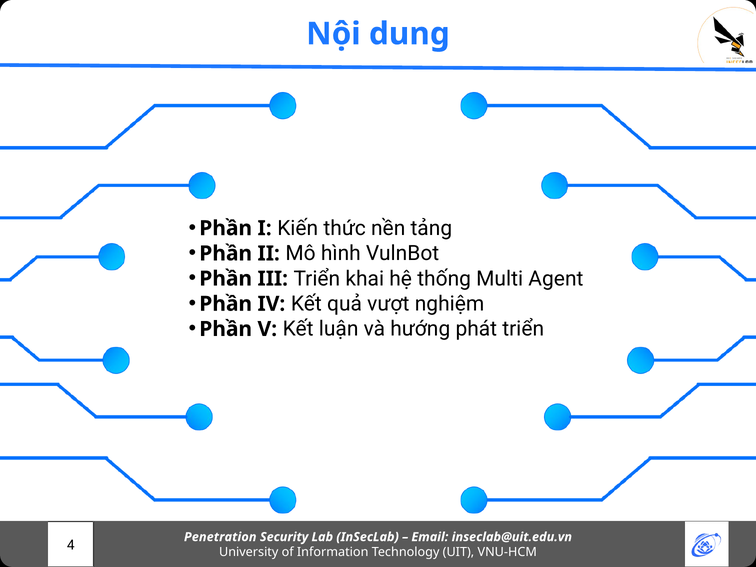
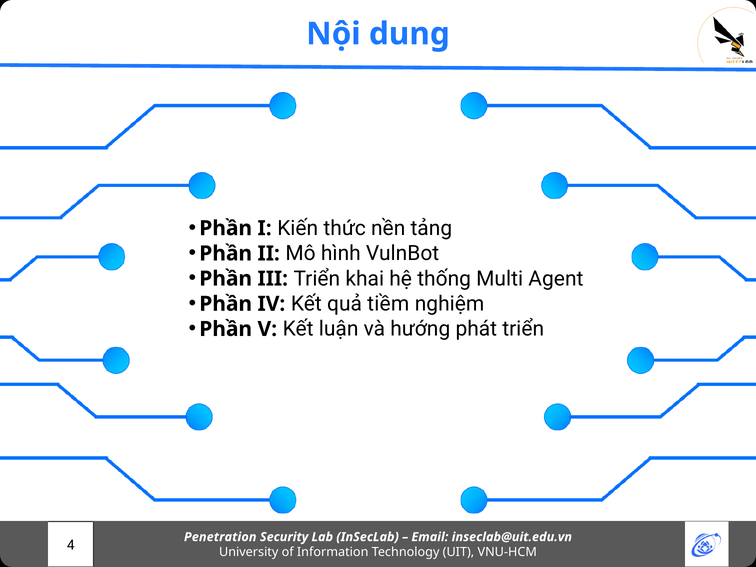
vượt: vượt -> tiềm
